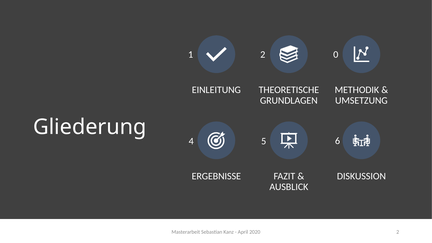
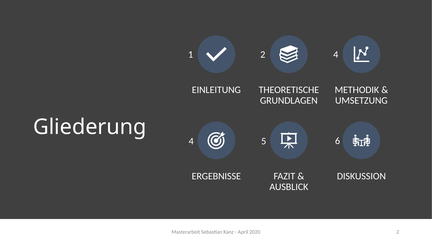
2 0: 0 -> 4
